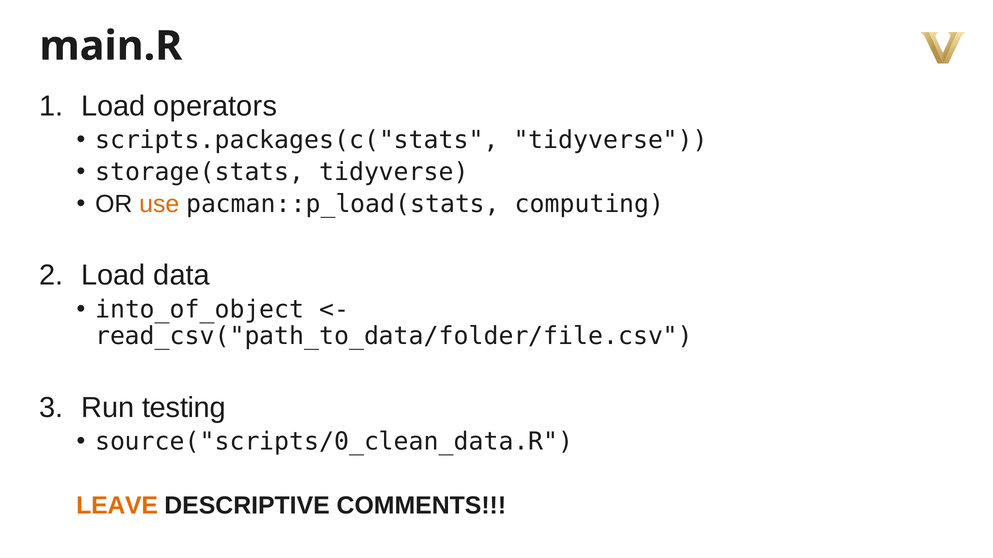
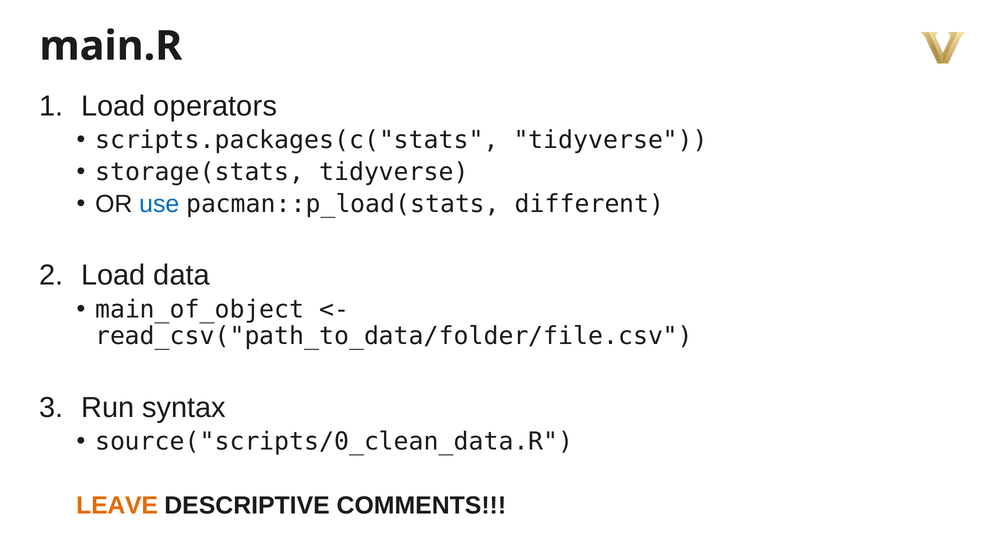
use colour: orange -> blue
computing: computing -> different
into_of_object: into_of_object -> main_of_object
testing: testing -> syntax
